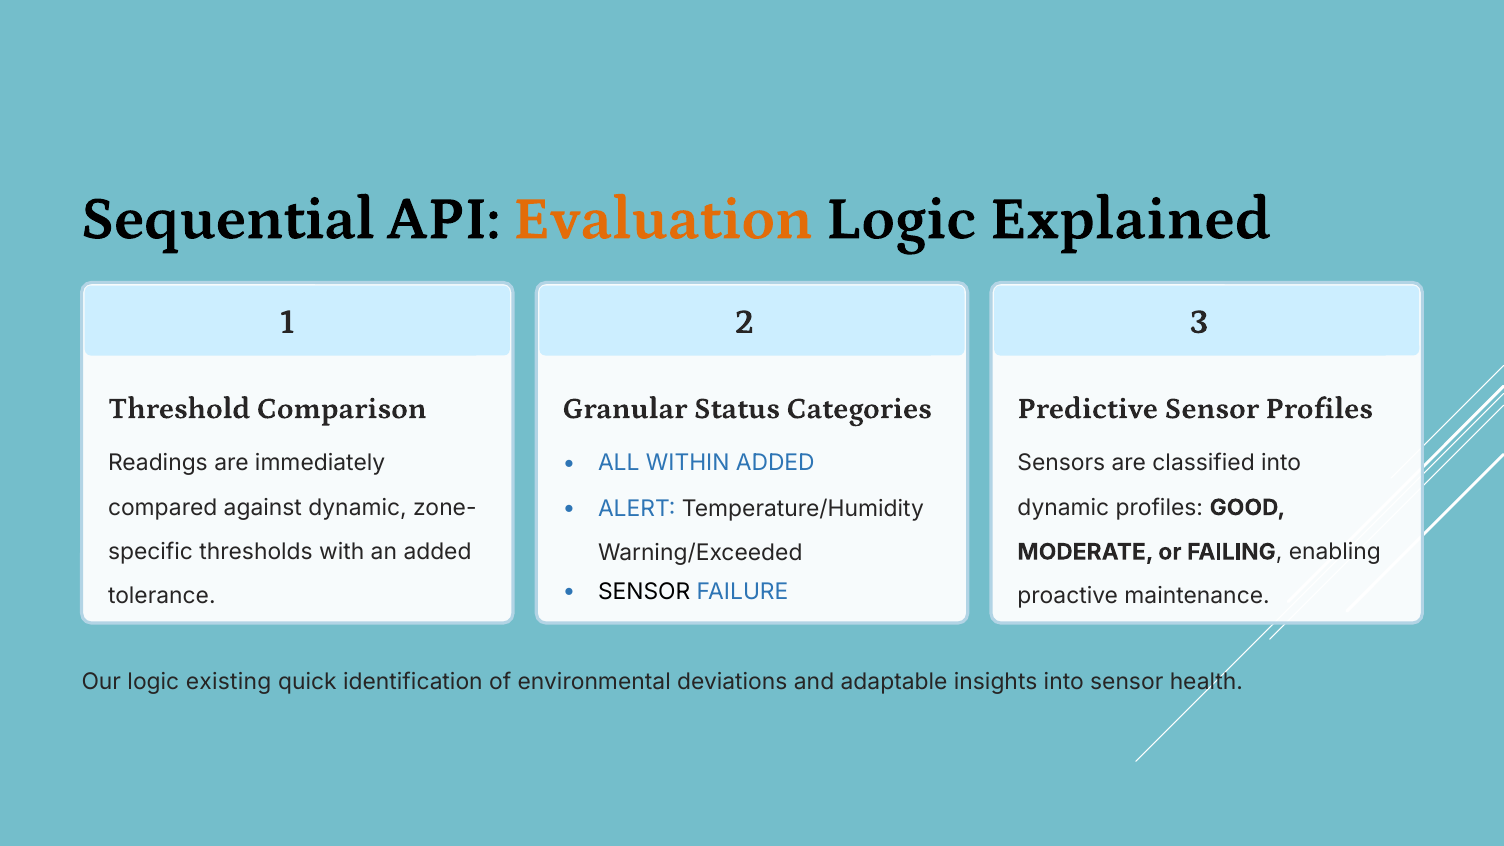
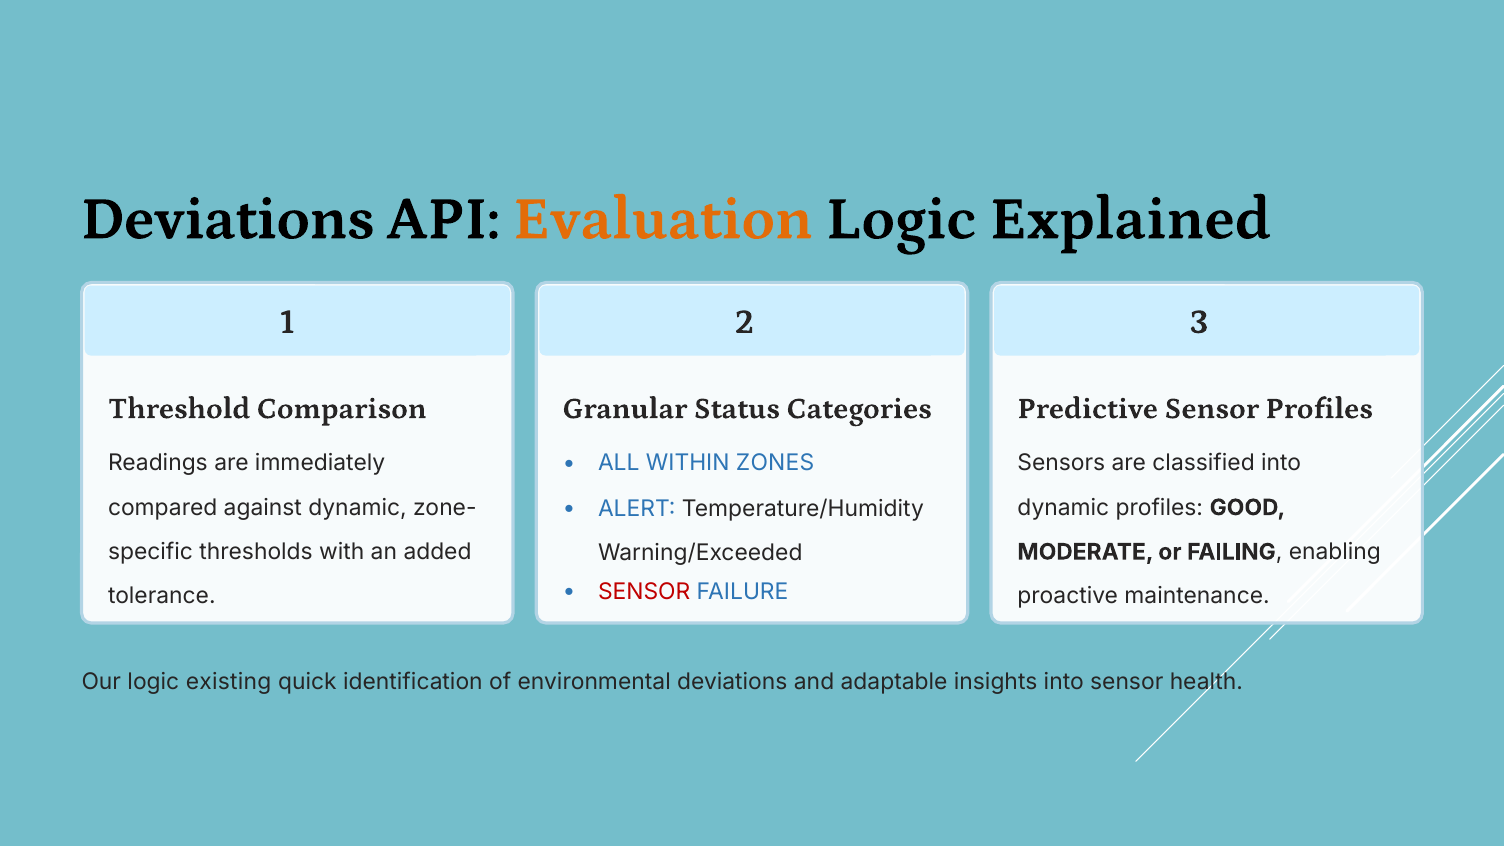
Sequential at (228, 218): Sequential -> Deviations
WITHIN ADDED: ADDED -> ZONES
SENSOR at (644, 592) colour: black -> red
